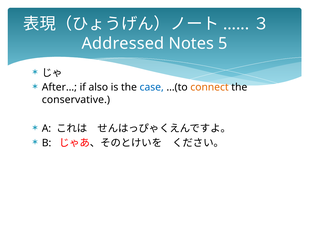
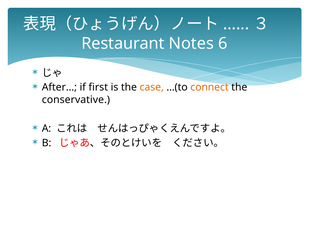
Addressed: Addressed -> Restaurant
5: 5 -> 6
also: also -> first
case colour: blue -> orange
